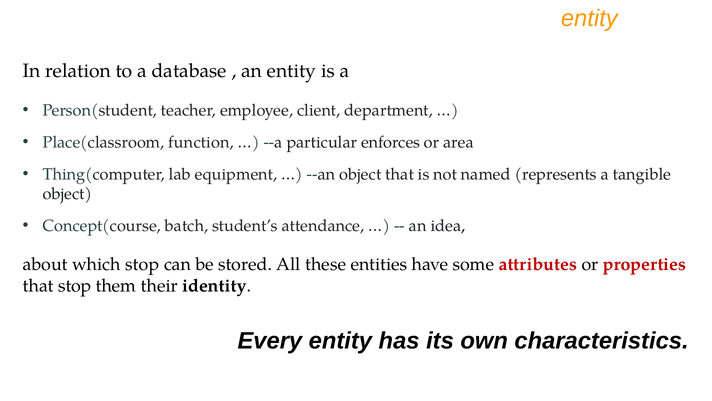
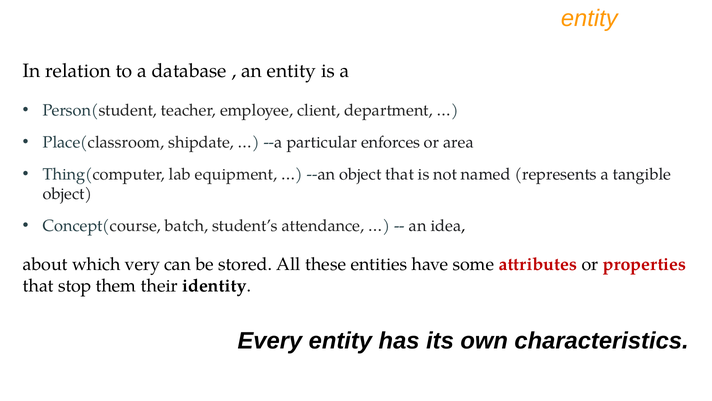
function: function -> shipdate
which stop: stop -> very
